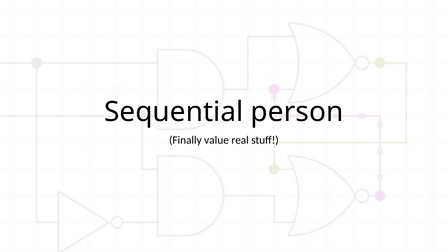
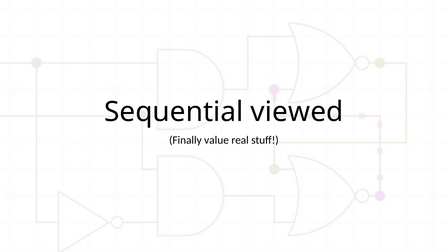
person: person -> viewed
